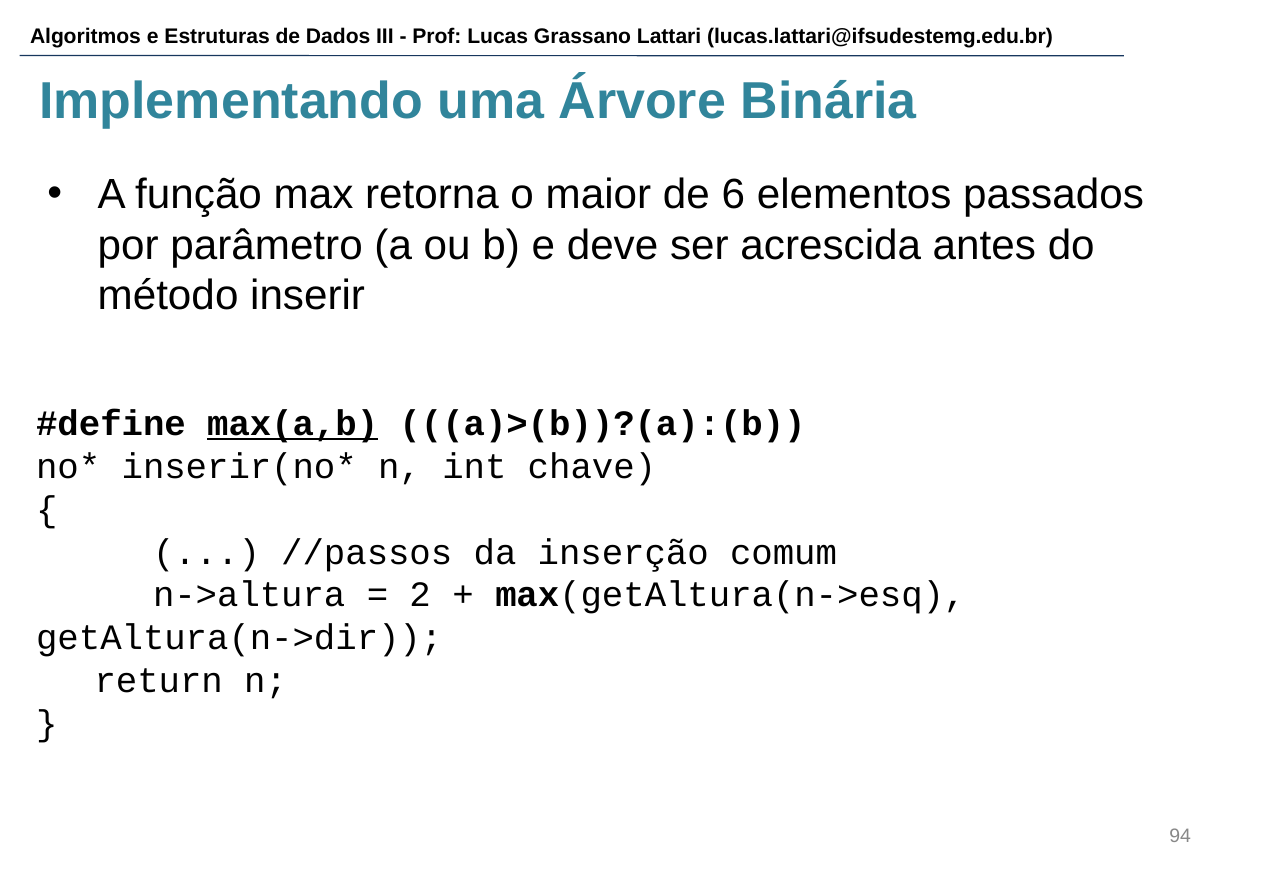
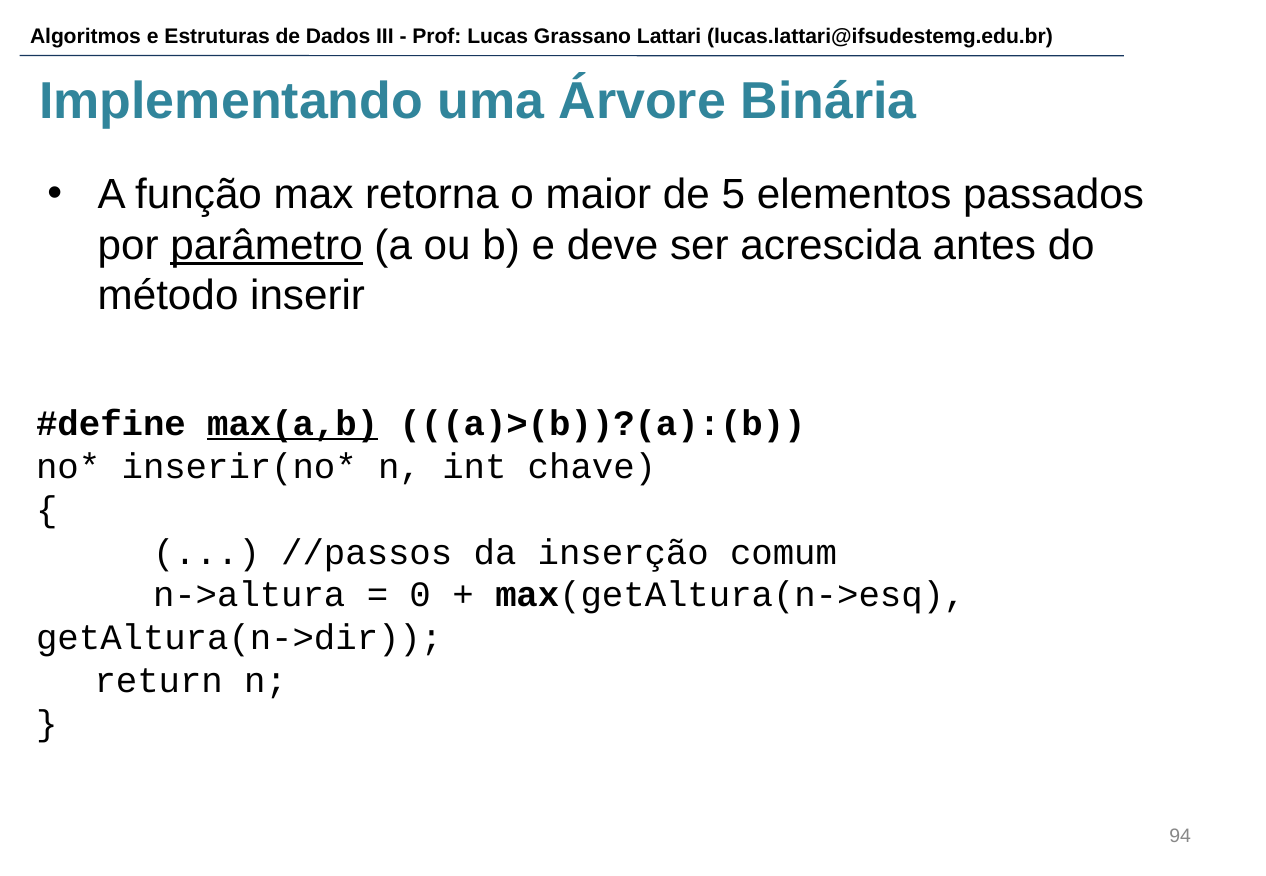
6: 6 -> 5
parâmetro underline: none -> present
2: 2 -> 0
